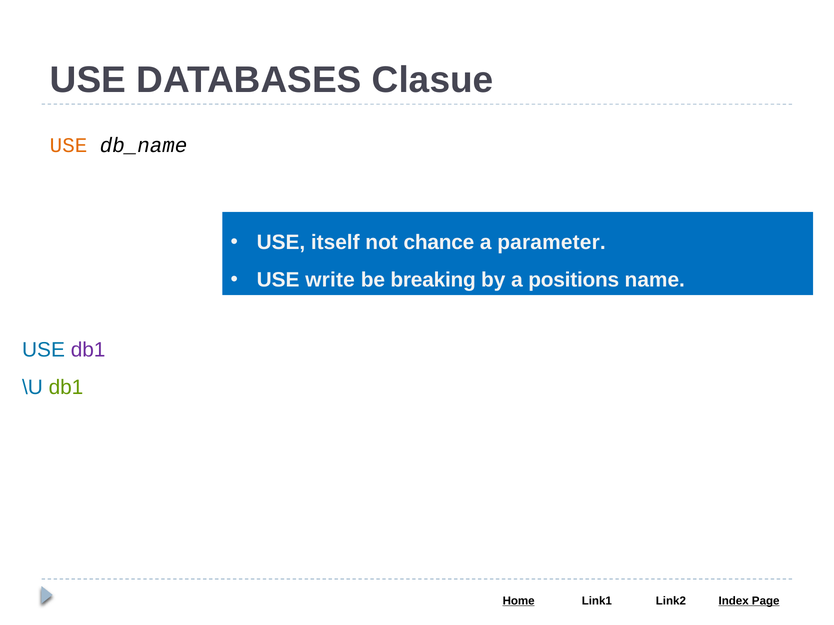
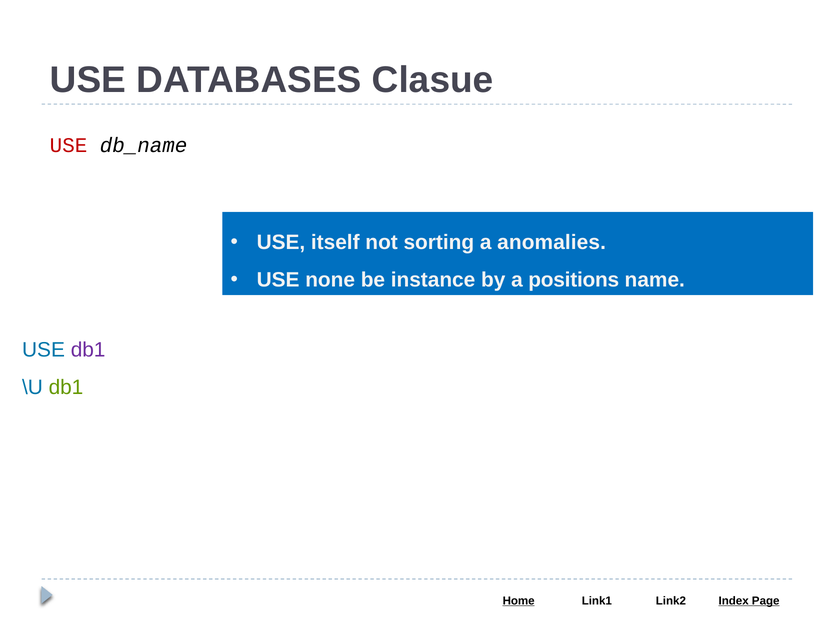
USE at (69, 146) colour: orange -> red
chance: chance -> sorting
parameter: parameter -> anomalies
write: write -> none
breaking: breaking -> instance
